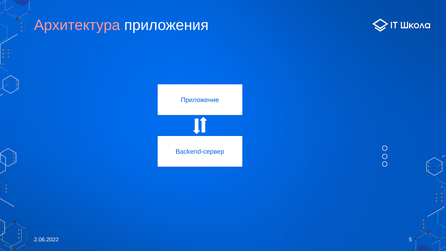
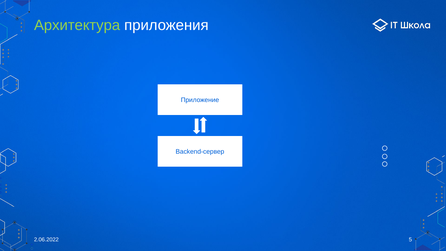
Архитектура colour: pink -> light green
